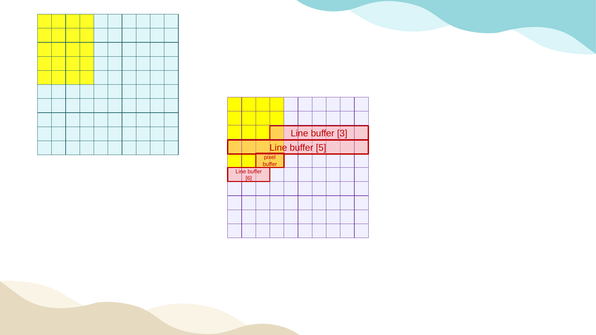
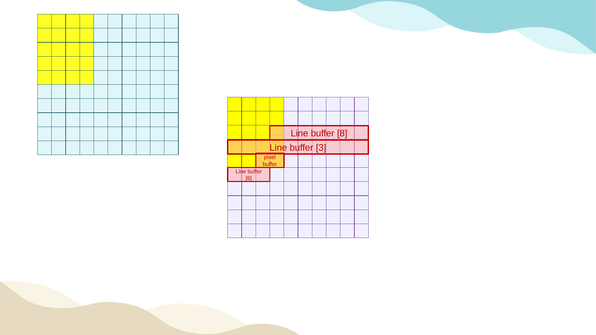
3: 3 -> 8
5: 5 -> 3
